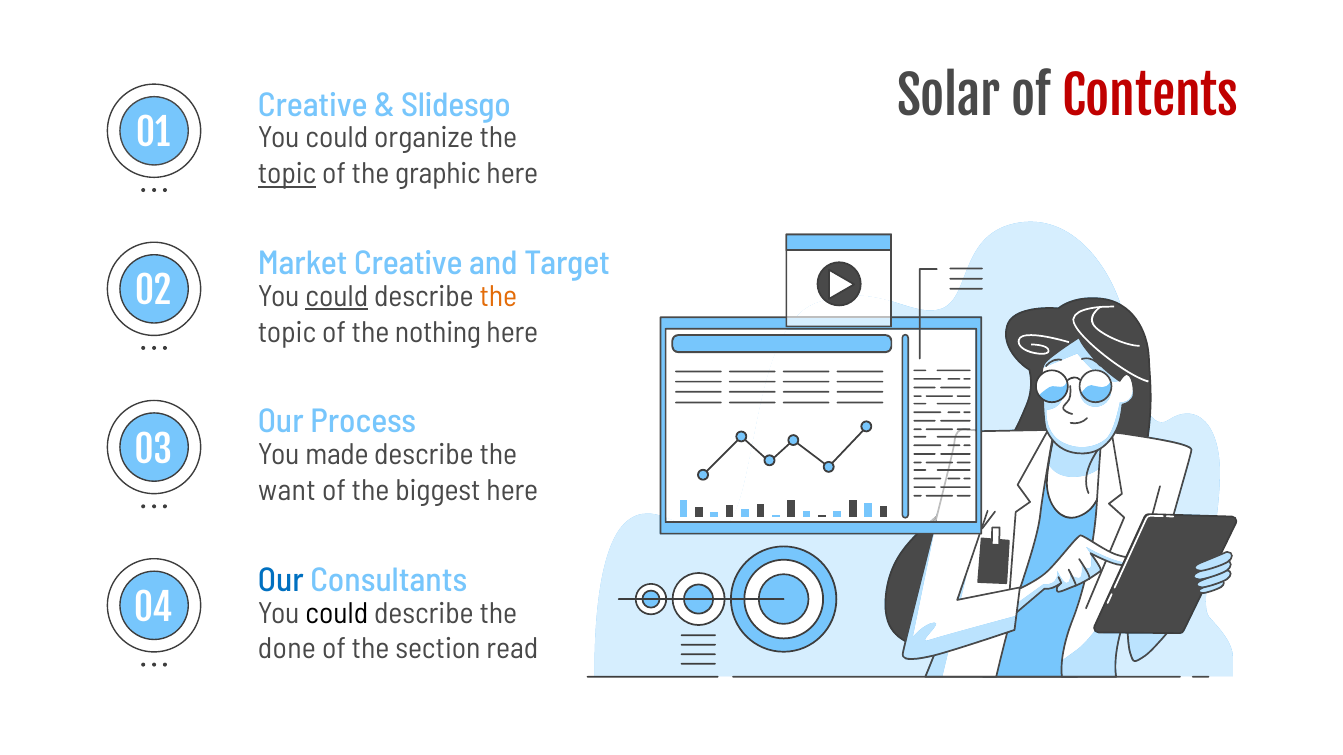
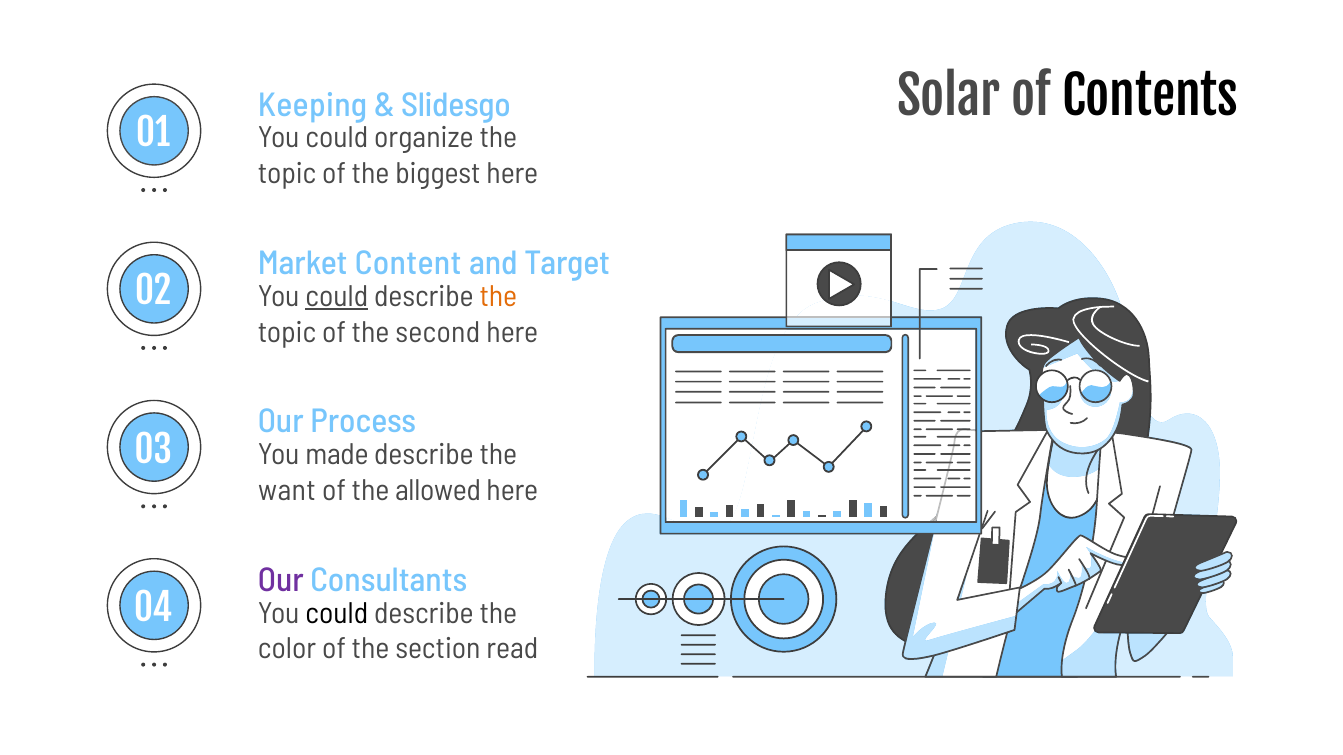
Contents colour: red -> black
Creative at (313, 105): Creative -> Keeping
topic at (287, 174) underline: present -> none
graphic: graphic -> biggest
Market Creative: Creative -> Content
nothing: nothing -> second
biggest: biggest -> allowed
Our at (281, 580) colour: blue -> purple
done: done -> color
